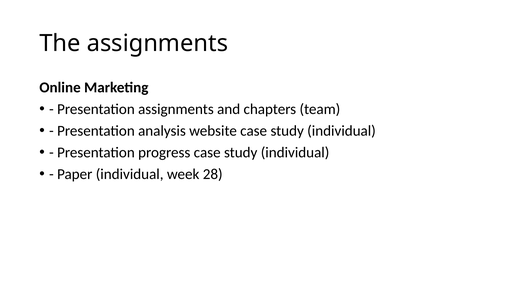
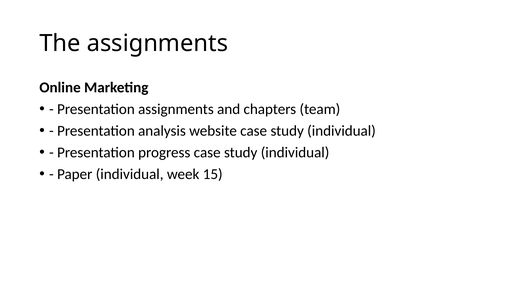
28: 28 -> 15
